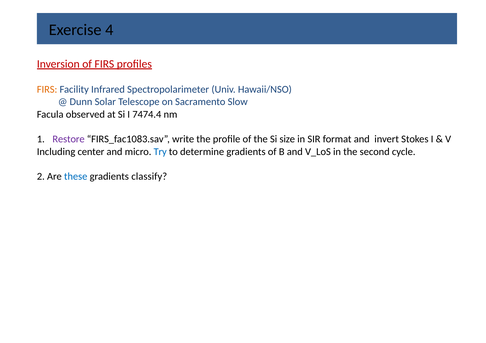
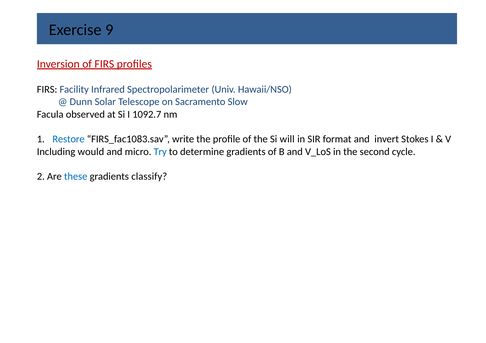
4: 4 -> 9
FIRS at (47, 89) colour: orange -> black
7474.4: 7474.4 -> 1092.7
Restore colour: purple -> blue
size: size -> will
center: center -> would
